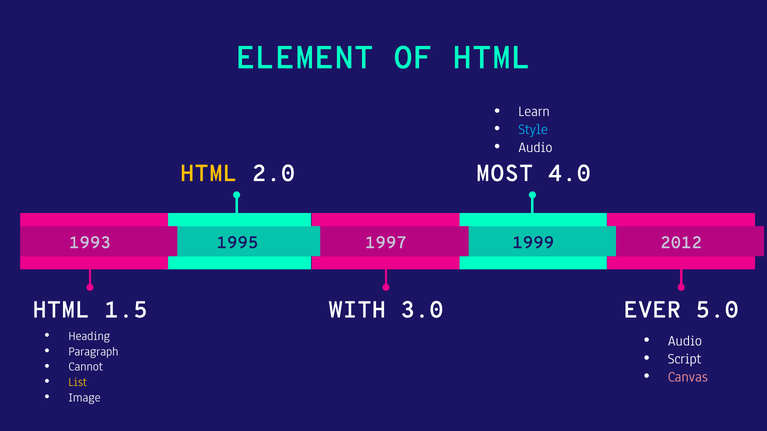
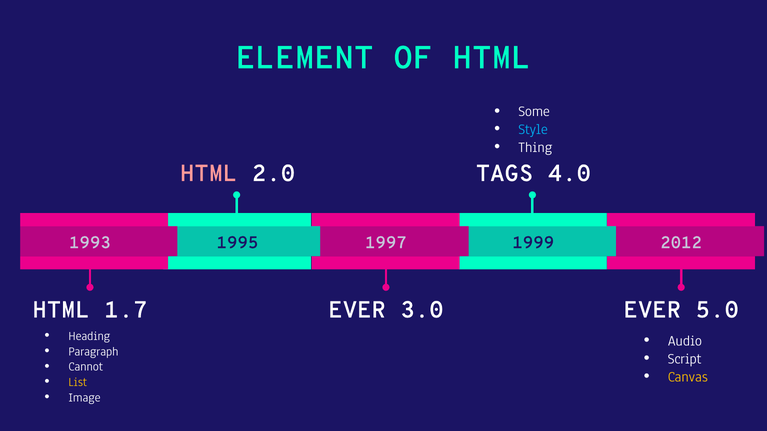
Learn: Learn -> Some
Audio at (535, 147): Audio -> Thing
HTML at (209, 174) colour: yellow -> pink
MOST: MOST -> TAGS
1.5: 1.5 -> 1.7
WITH at (357, 310): WITH -> EVER
Canvas colour: pink -> yellow
